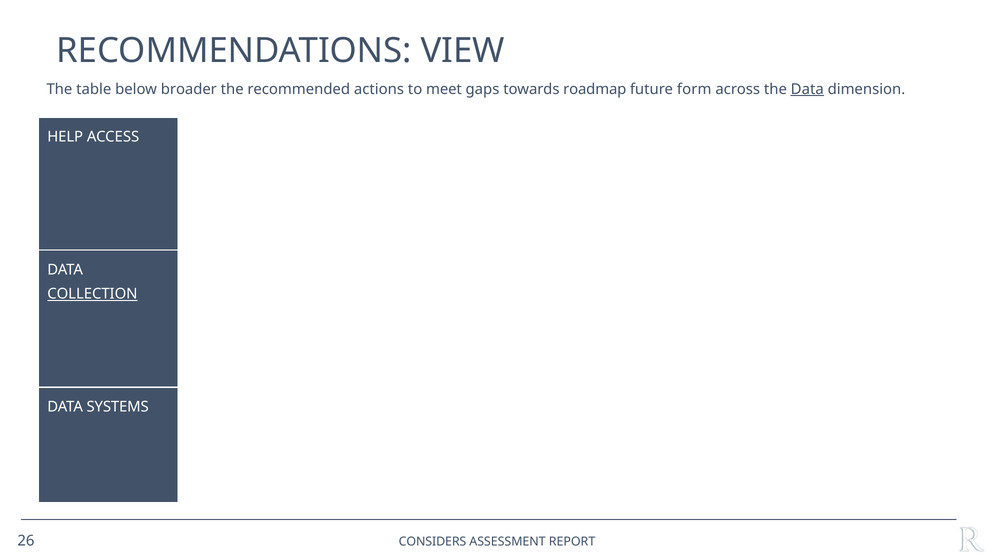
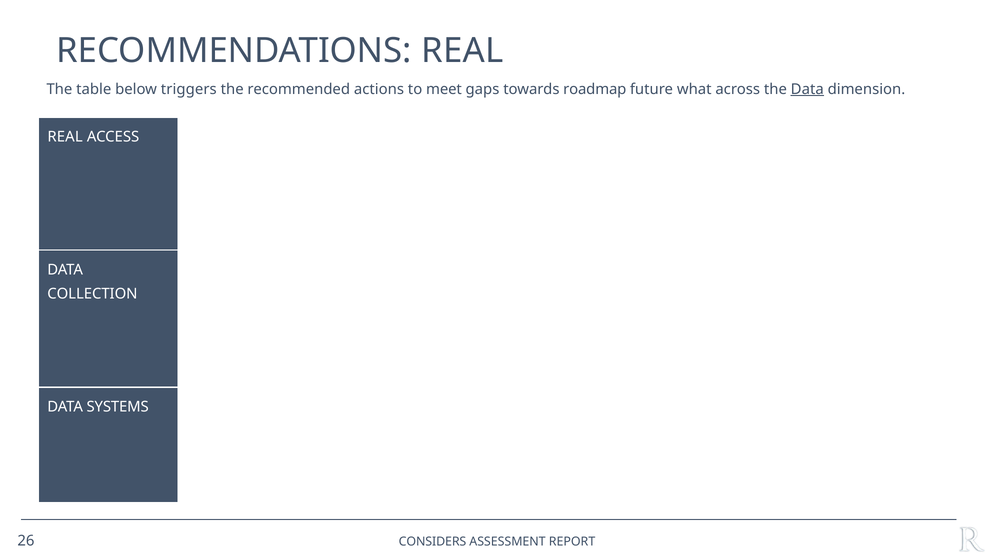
RECOMMENDATIONS VIEW: VIEW -> REAL
broader: broader -> triggers
form: form -> what
HELP at (65, 137): HELP -> REAL
COLLECTION underline: present -> none
